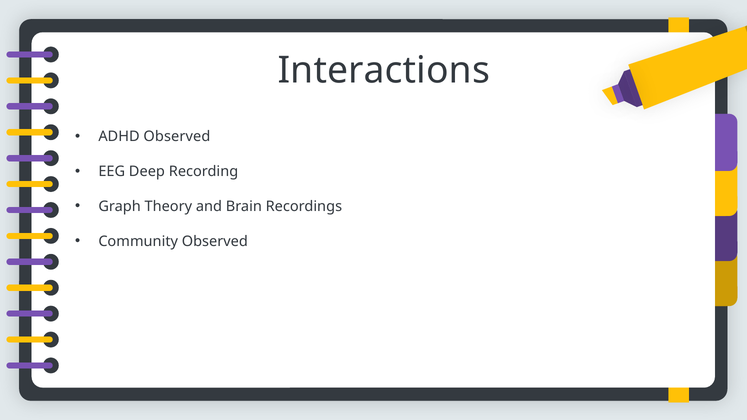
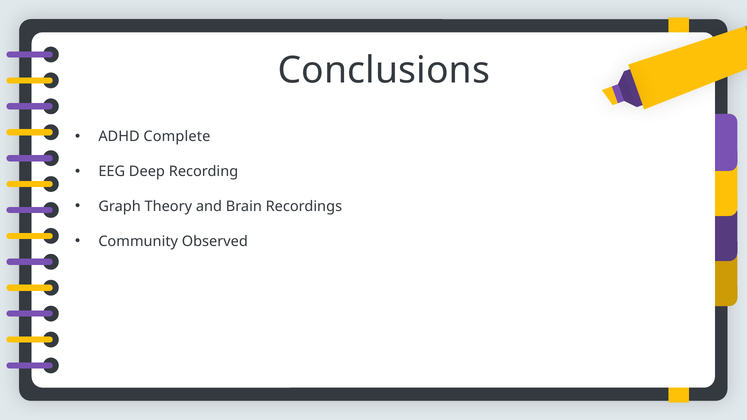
Interactions: Interactions -> Conclusions
ADHD Observed: Observed -> Complete
